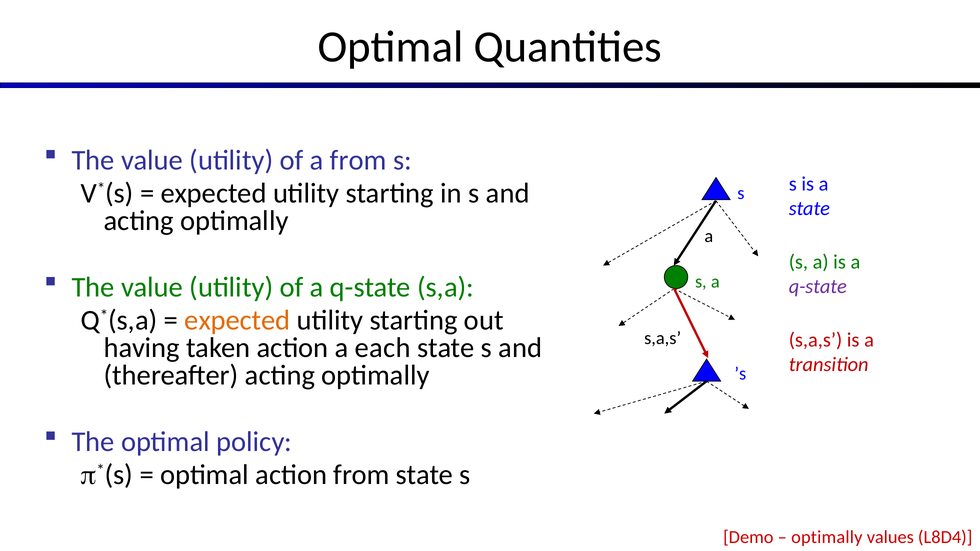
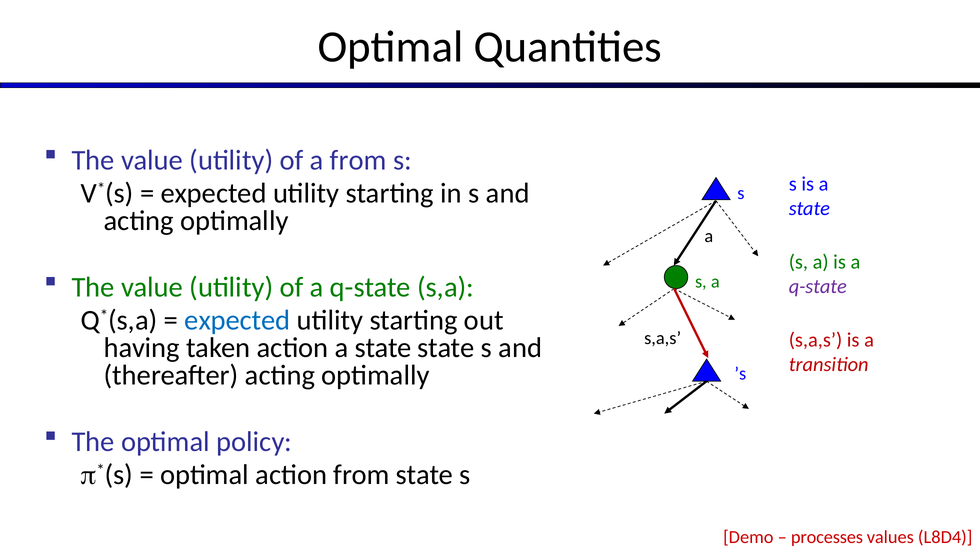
expected at (237, 321) colour: orange -> blue
action a each: each -> state
optimally at (827, 537): optimally -> processes
